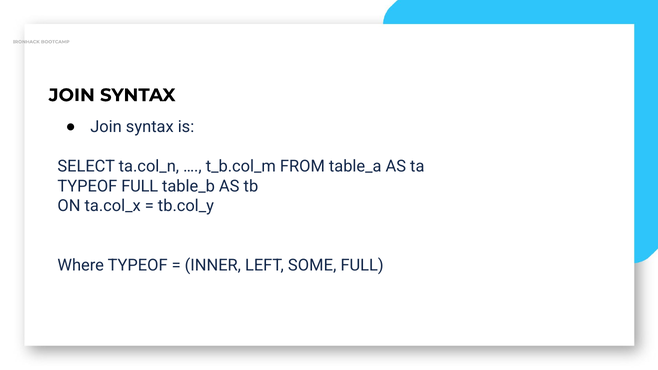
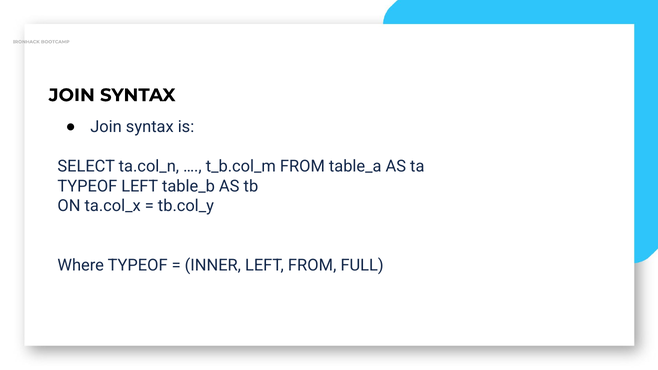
TYPEOF FULL: FULL -> LEFT
LEFT SOME: SOME -> FROM
